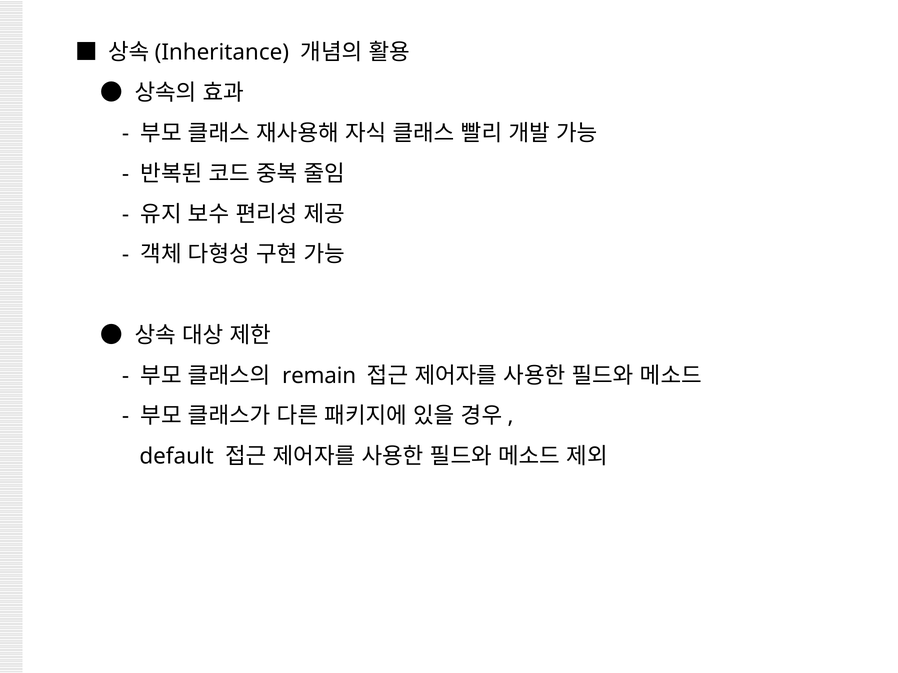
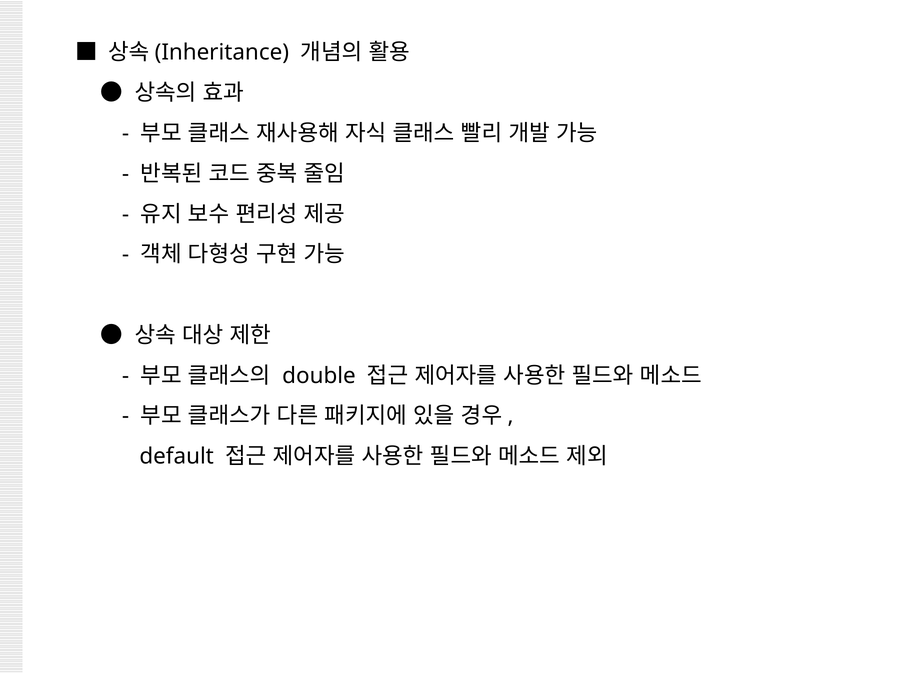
remain: remain -> double
